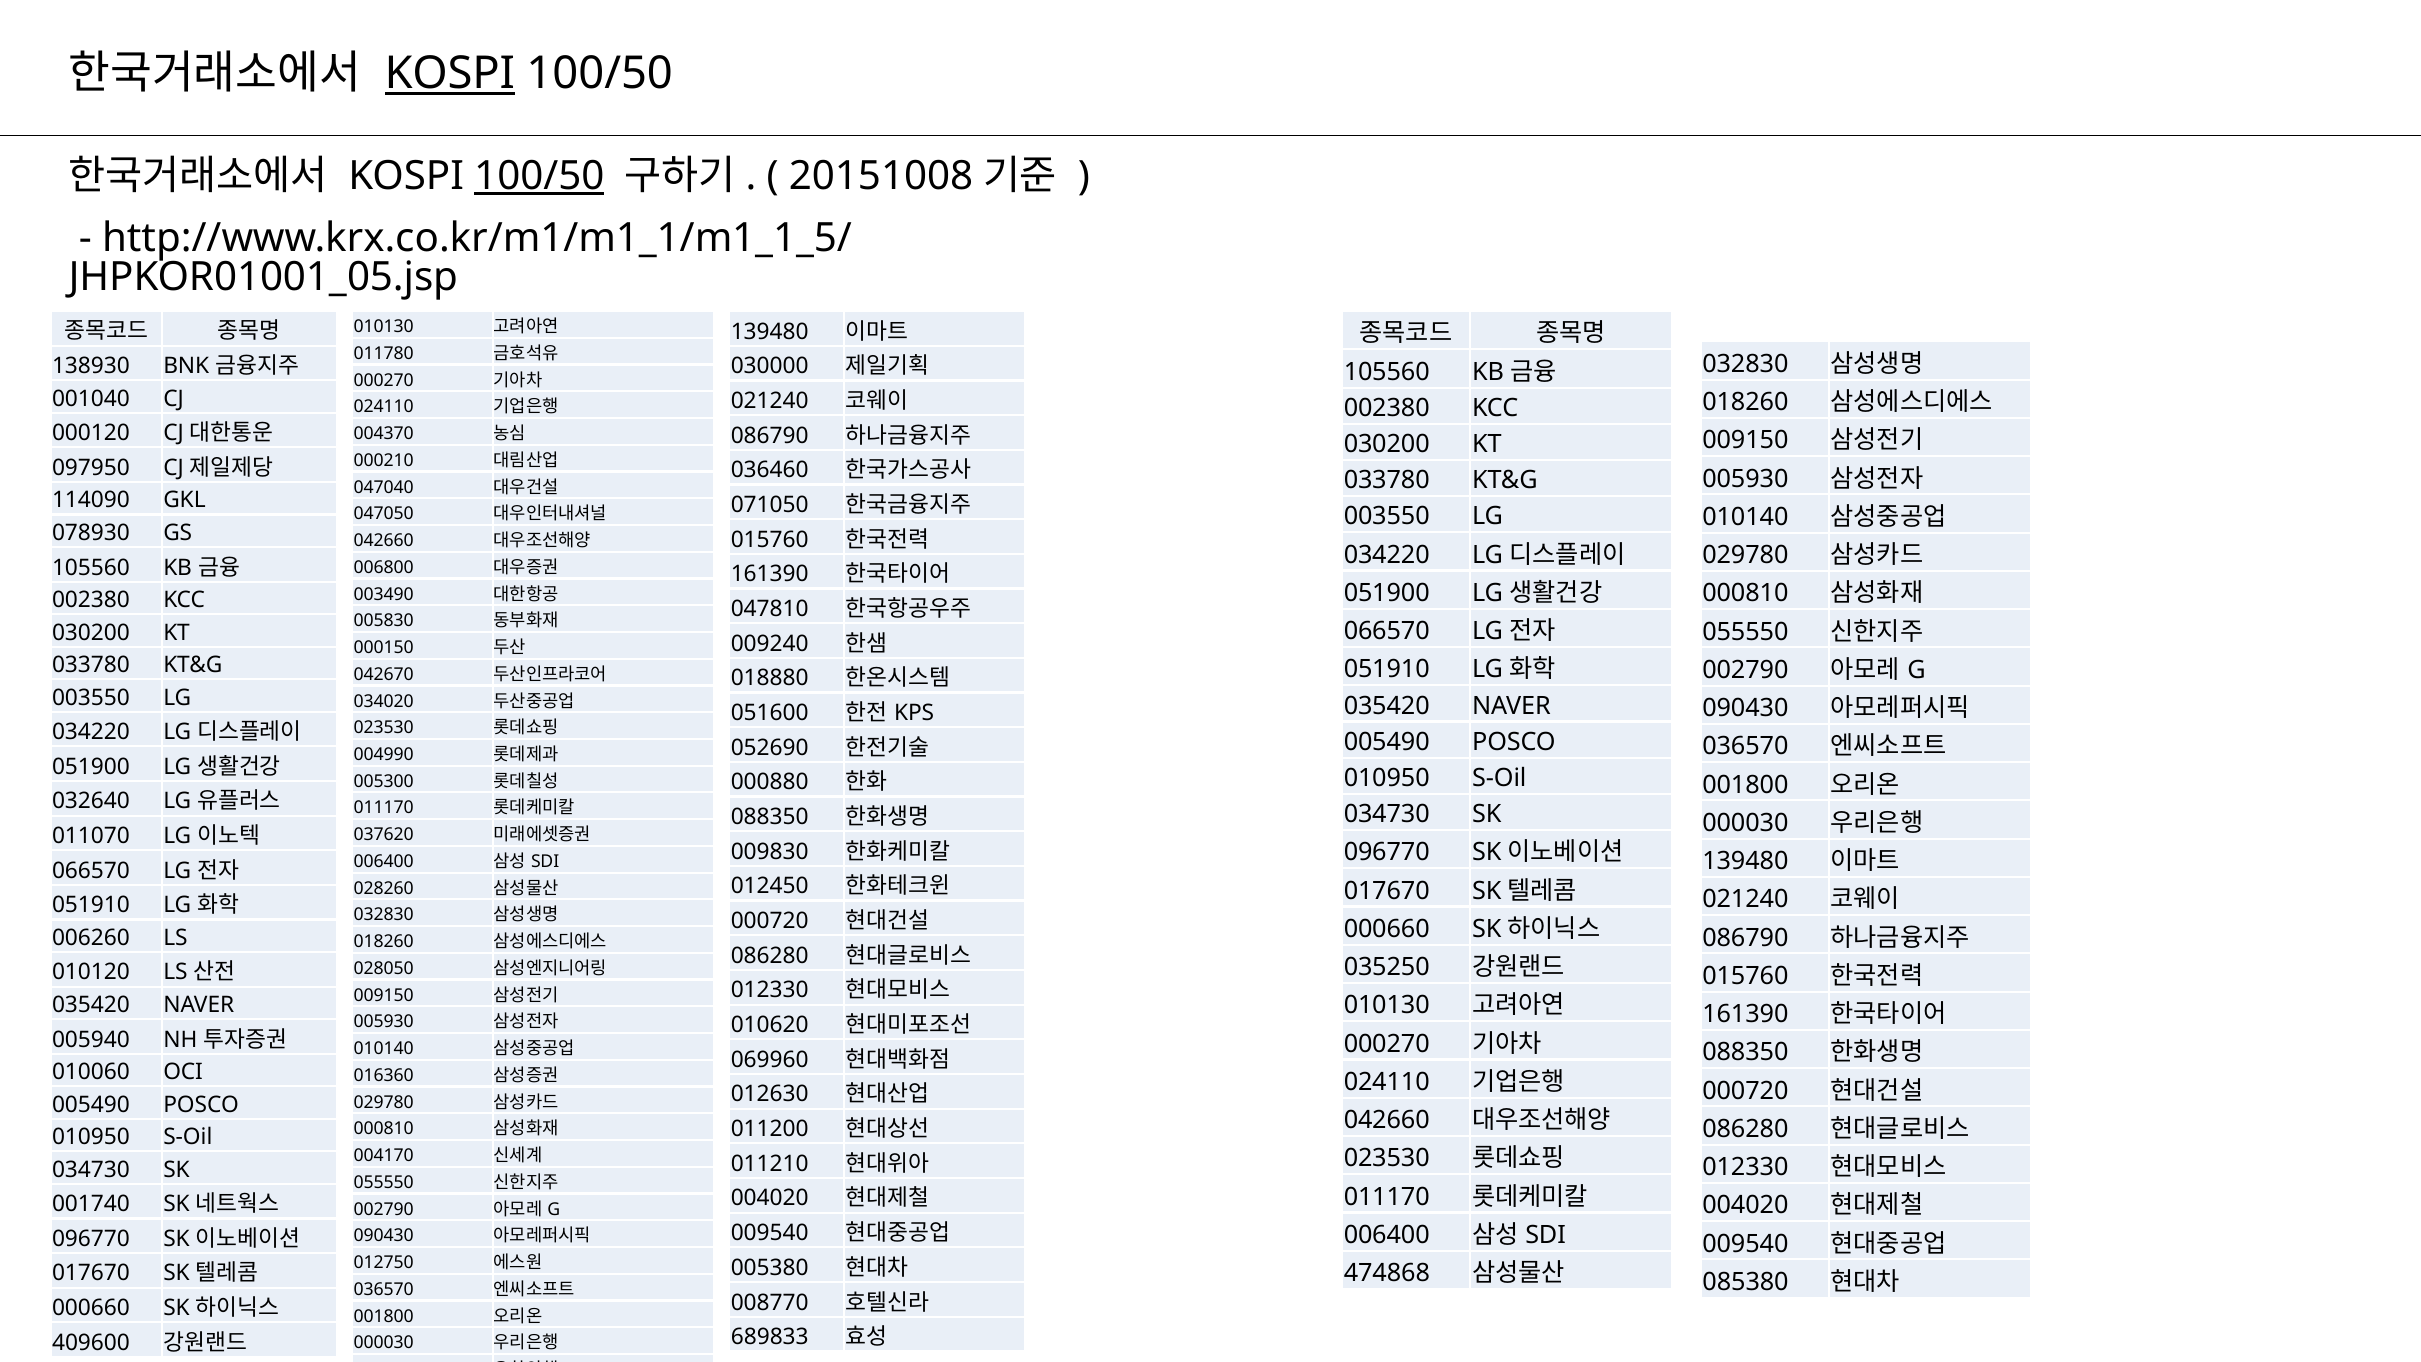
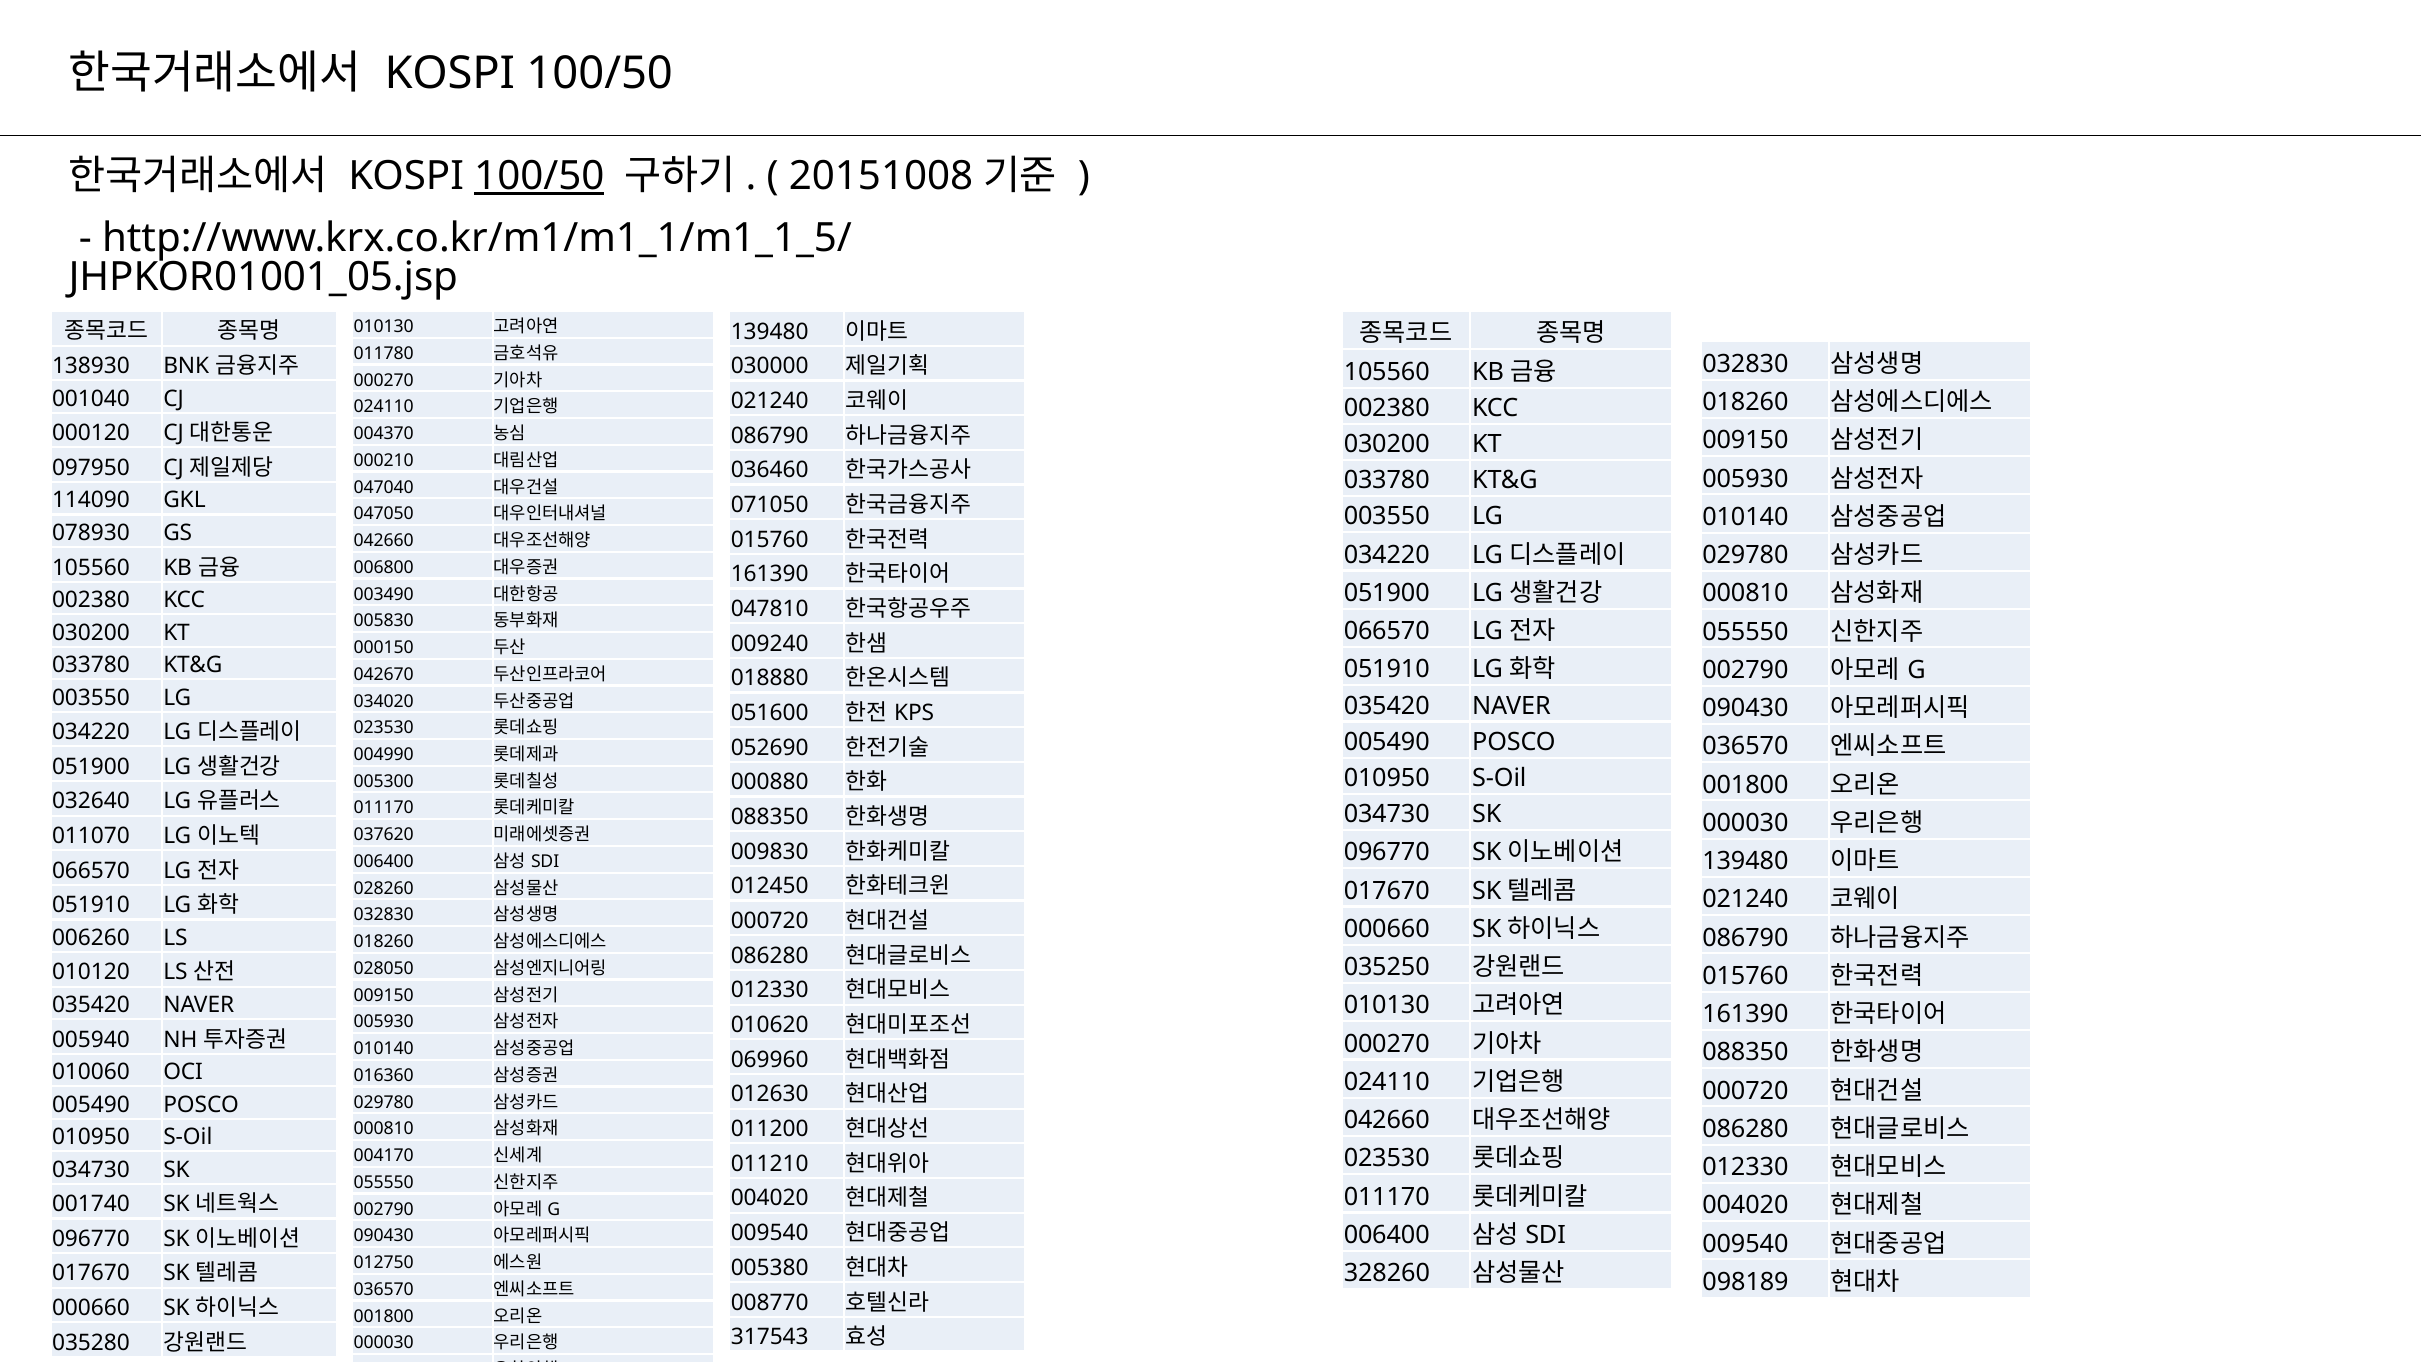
KOSPI at (450, 74) underline: present -> none
474868: 474868 -> 328260
085380: 085380 -> 098189
689833: 689833 -> 317543
409600: 409600 -> 035280
